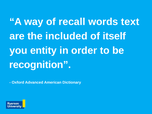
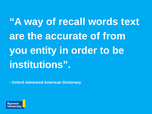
included: included -> accurate
itself: itself -> from
recognition: recognition -> institutions
